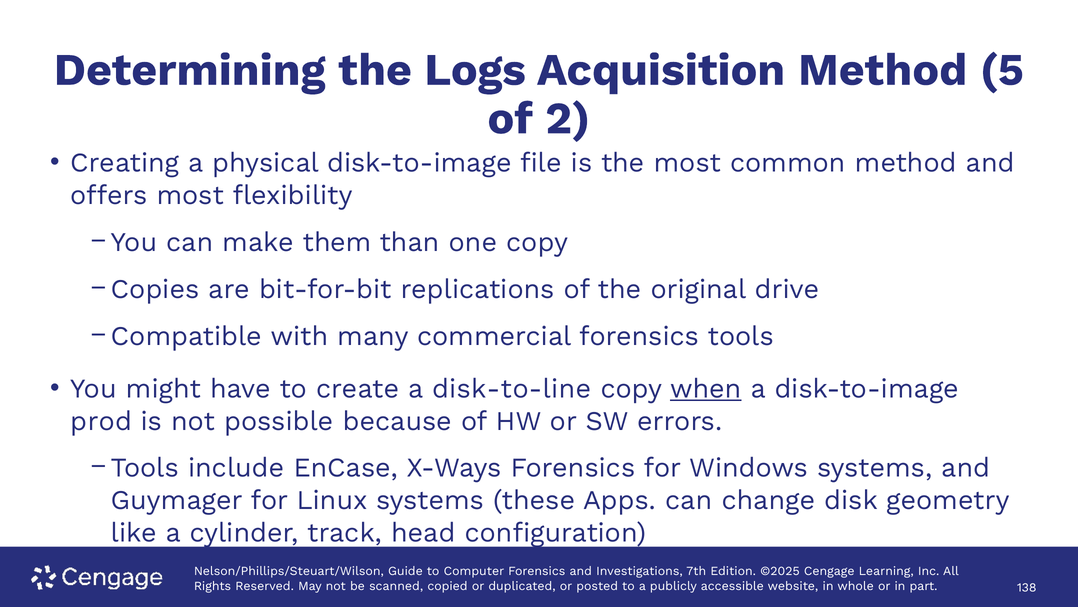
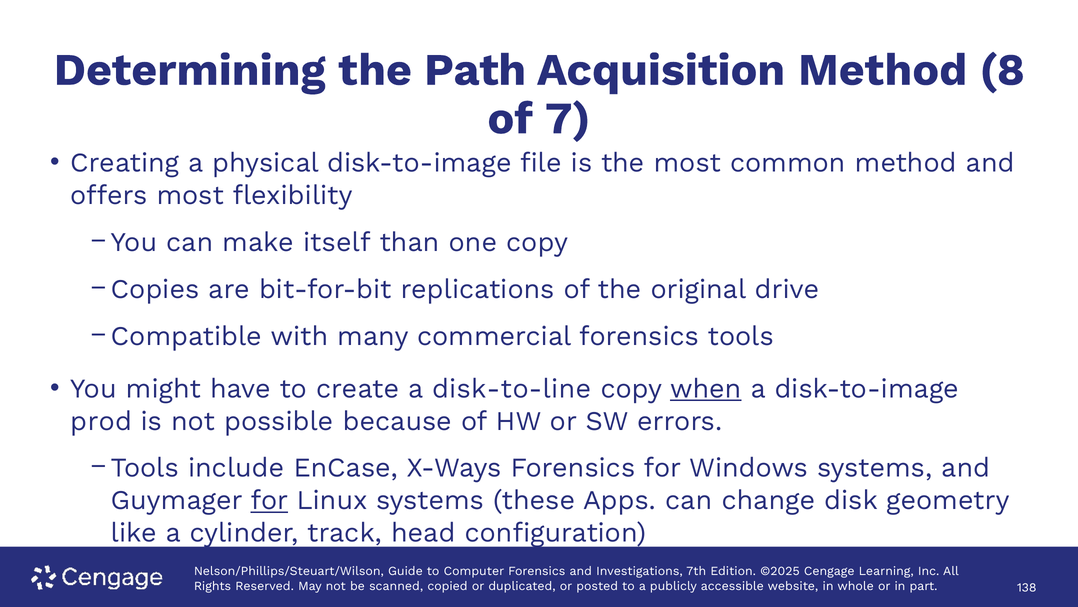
Logs: Logs -> Path
5: 5 -> 8
2: 2 -> 7
them: them -> itself
for at (269, 500) underline: none -> present
